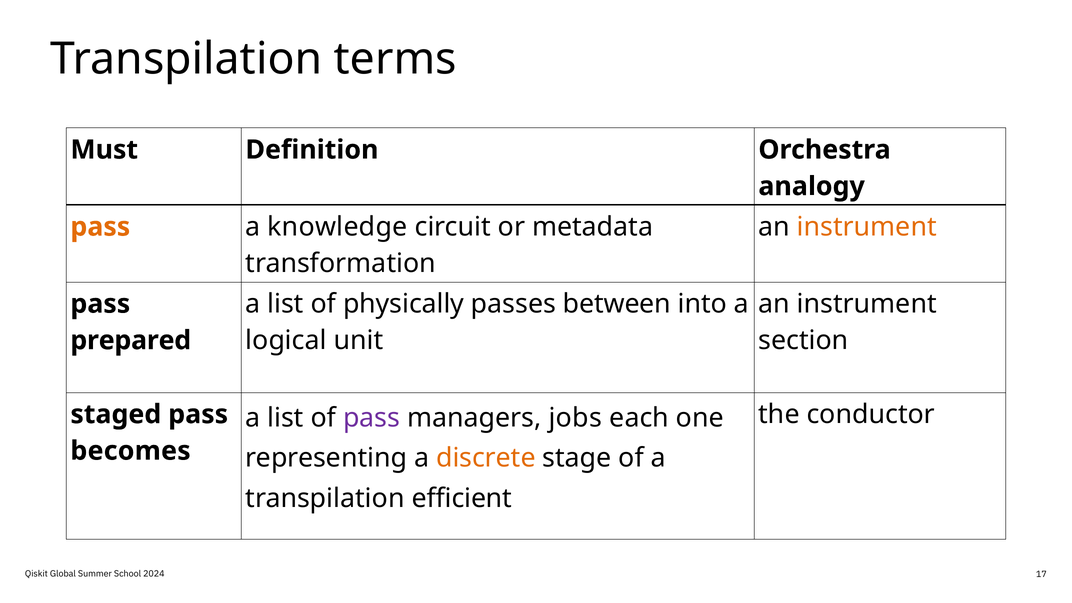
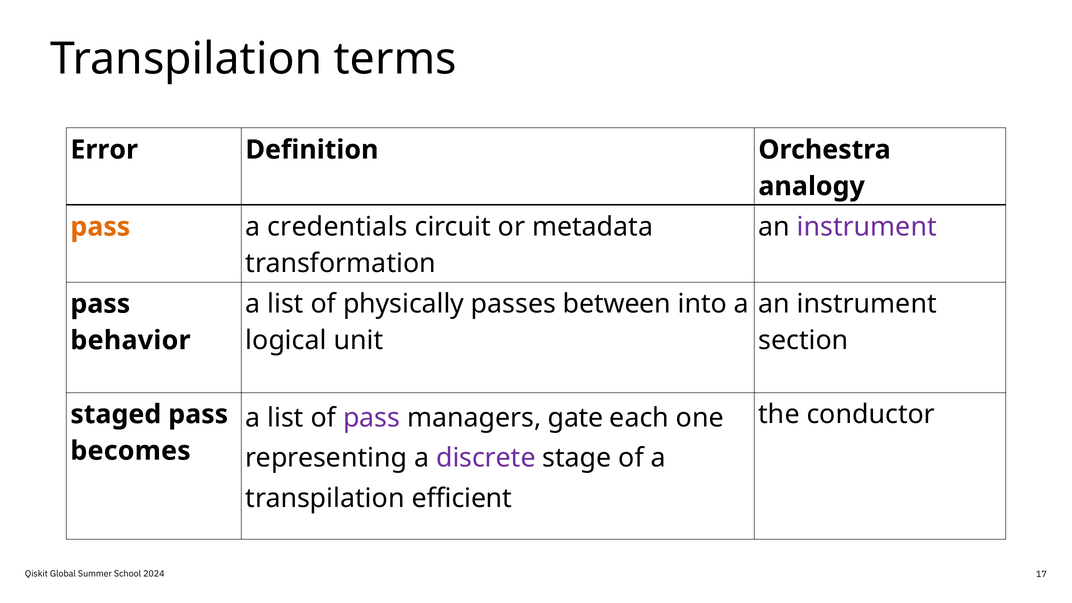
Must: Must -> Error
instrument at (867, 227) colour: orange -> purple
knowledge: knowledge -> credentials
prepared: prepared -> behavior
jobs: jobs -> gate
discrete colour: orange -> purple
